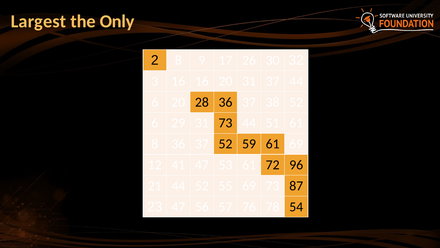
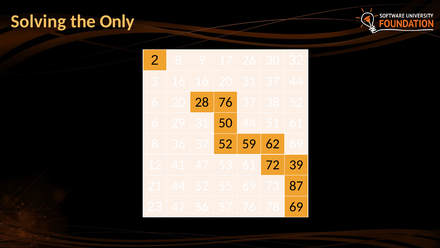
Largest: Largest -> Solving
28 36: 36 -> 76
31 73: 73 -> 50
59 61: 61 -> 62
96: 96 -> 39
78 54: 54 -> 69
